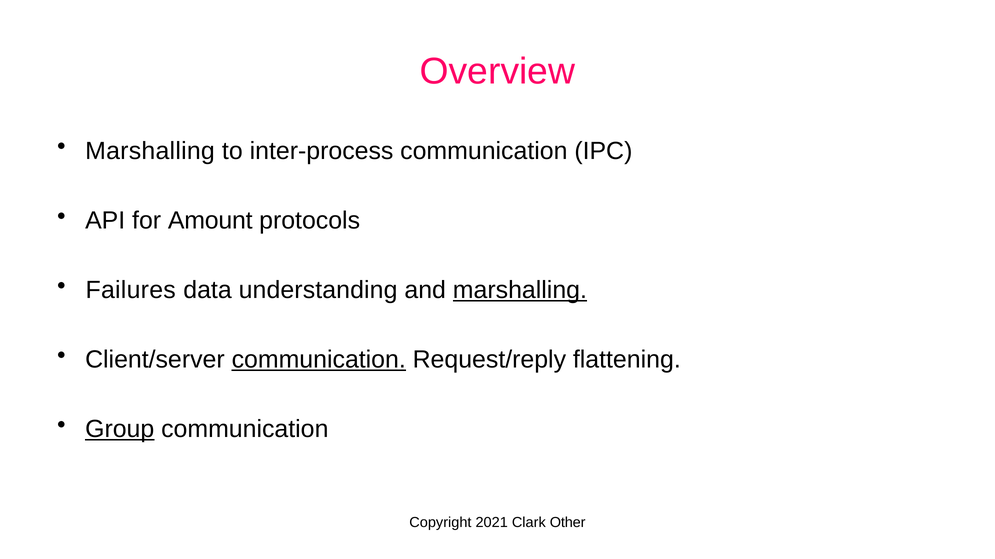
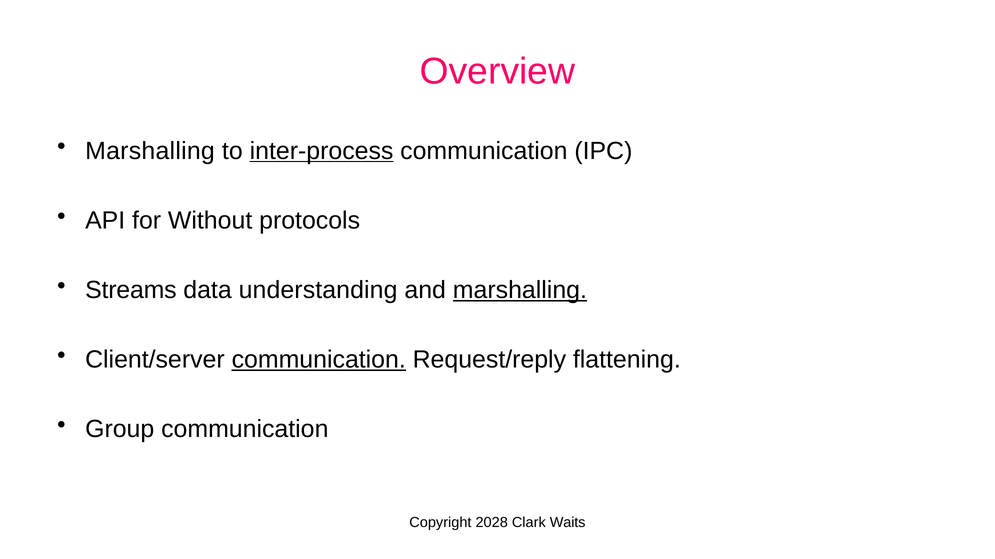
inter-process underline: none -> present
Amount: Amount -> Without
Failures: Failures -> Streams
Group underline: present -> none
2021: 2021 -> 2028
Other: Other -> Waits
